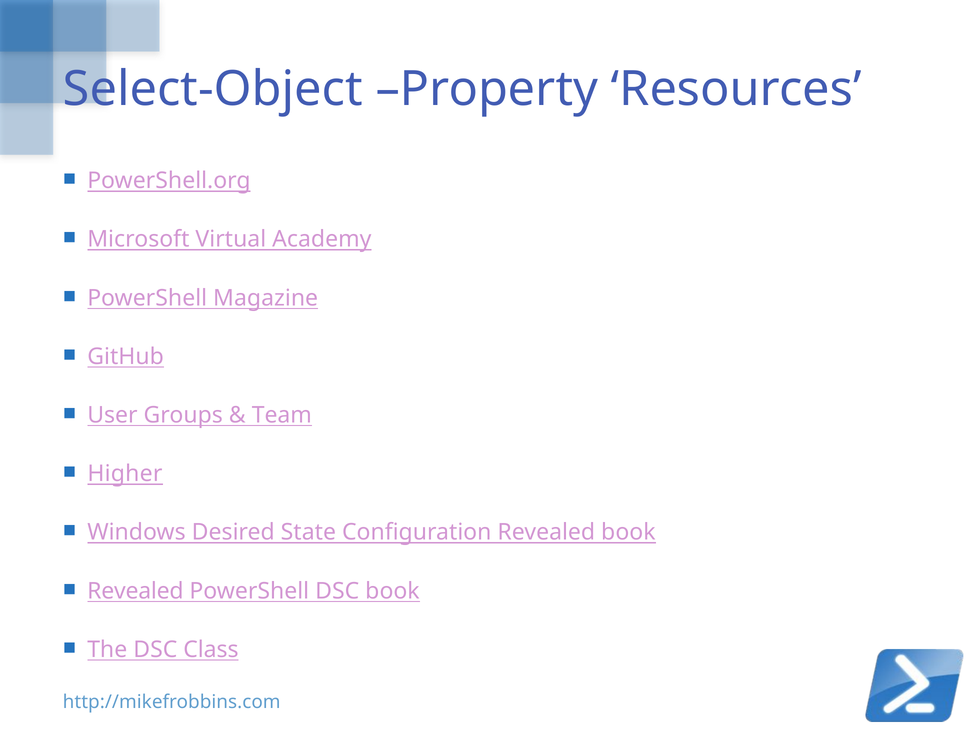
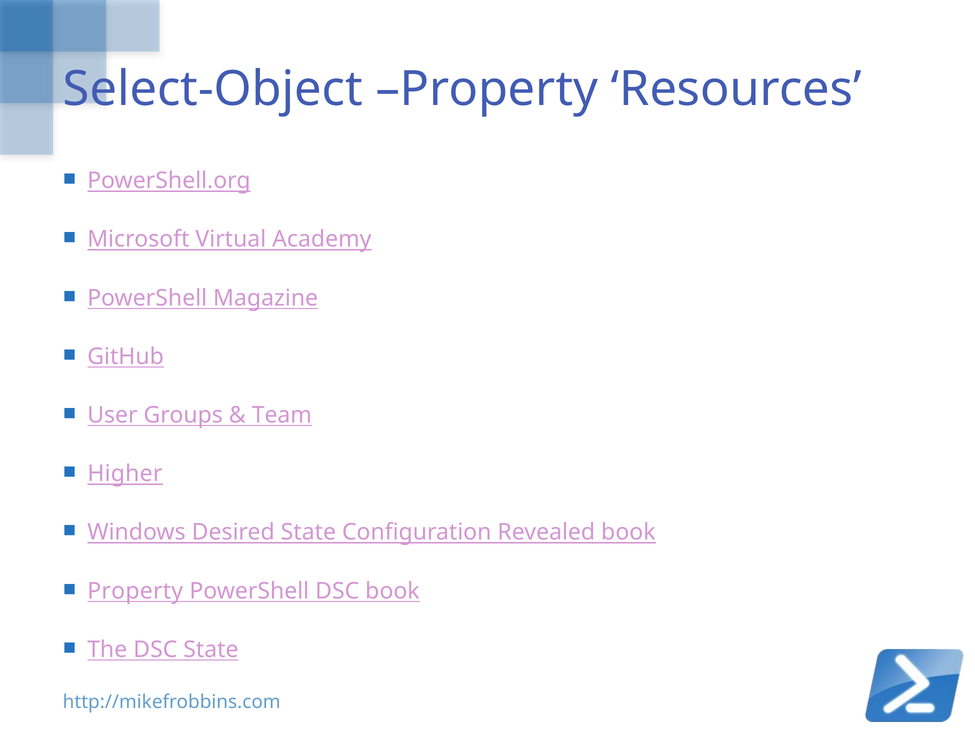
Revealed at (135, 591): Revealed -> Property
DSC Class: Class -> State
